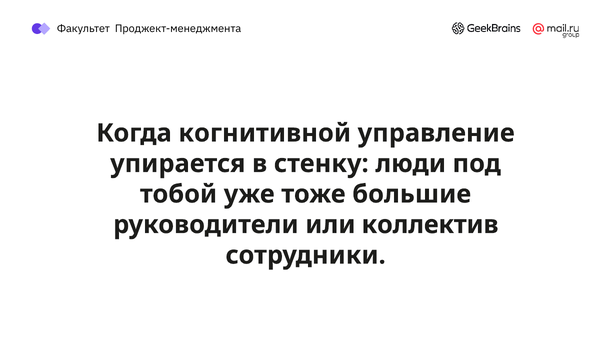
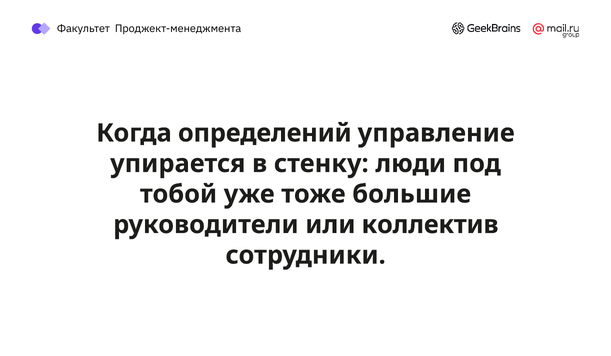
когнитивной: когнитивной -> определений
